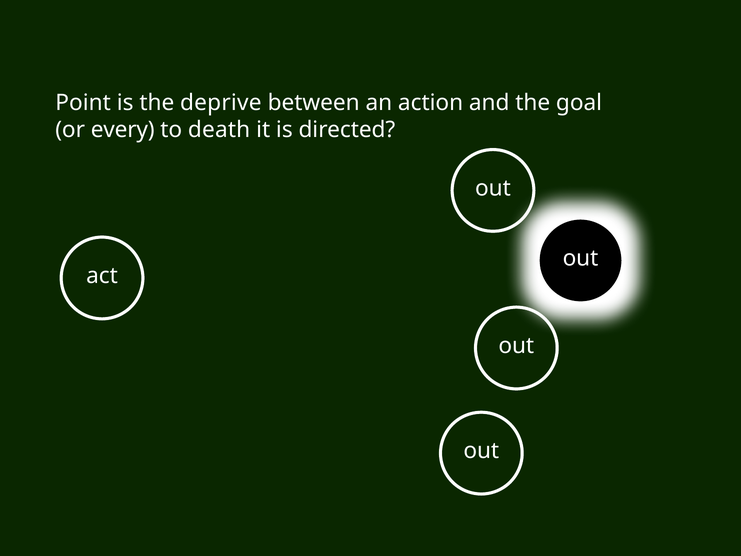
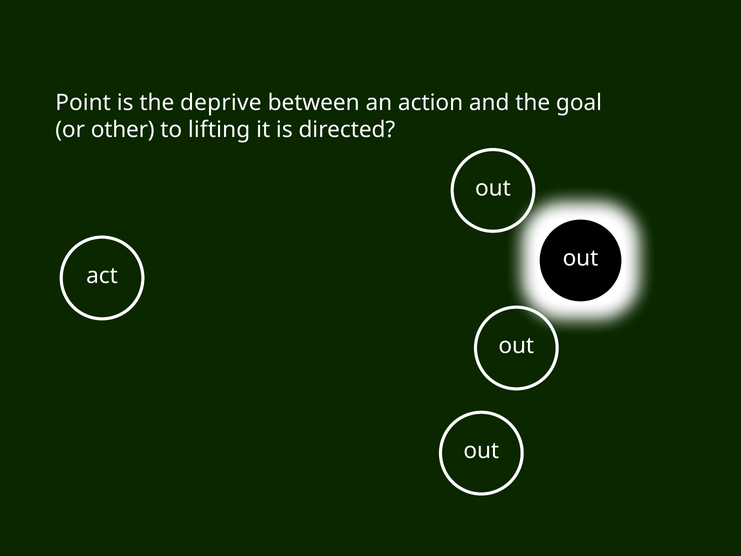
every: every -> other
death: death -> lifting
